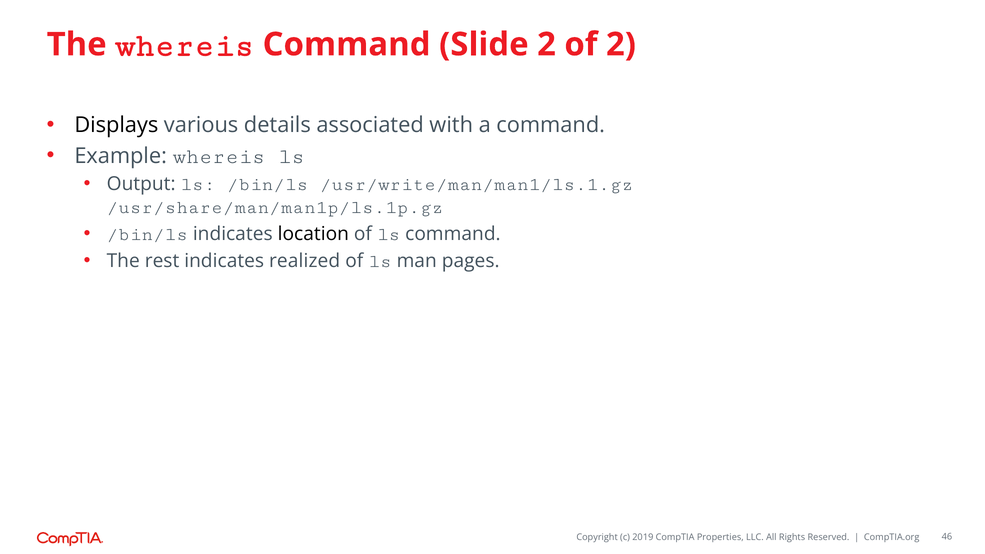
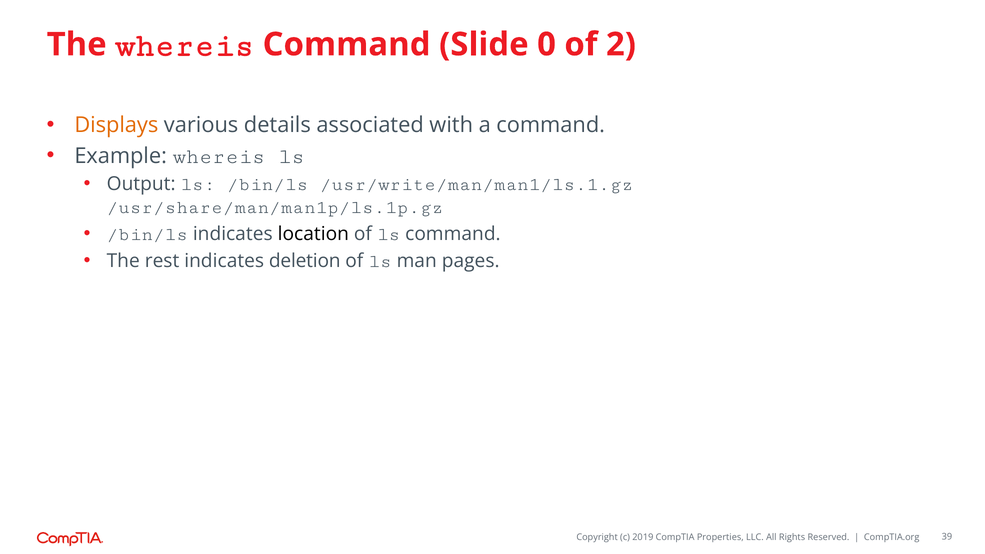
Slide 2: 2 -> 0
Displays colour: black -> orange
realized: realized -> deletion
46: 46 -> 39
